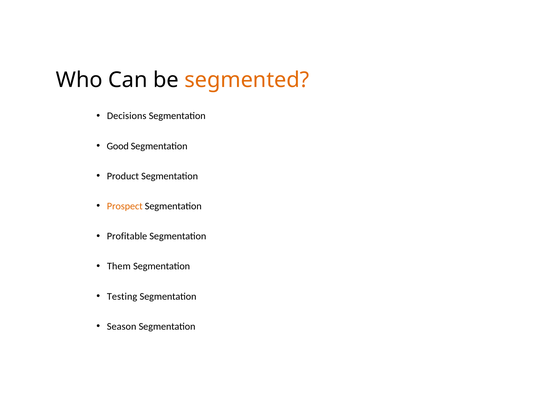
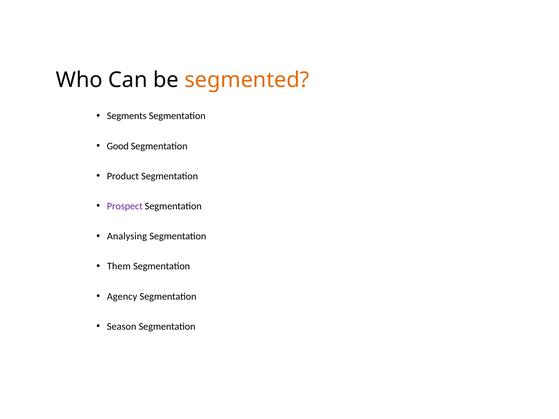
Decisions: Decisions -> Segments
Prospect colour: orange -> purple
Profitable: Profitable -> Analysing
Testing: Testing -> Agency
